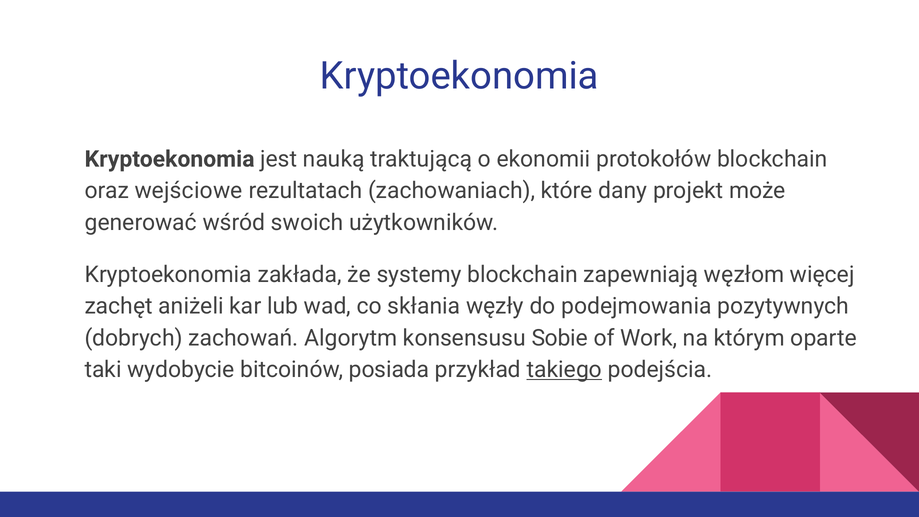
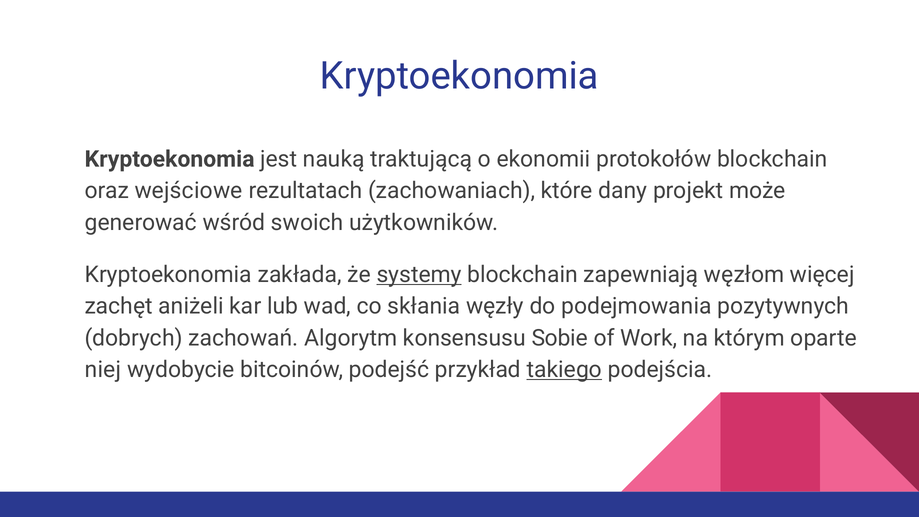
systemy underline: none -> present
taki: taki -> niej
posiada: posiada -> podejść
